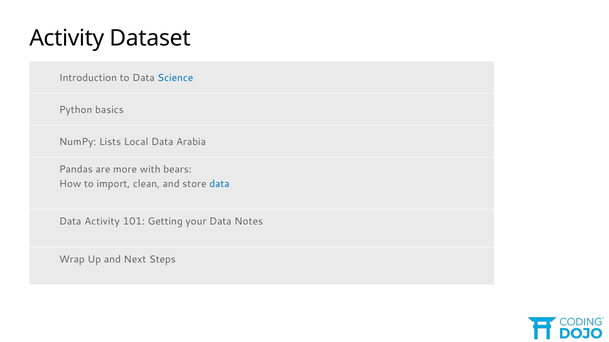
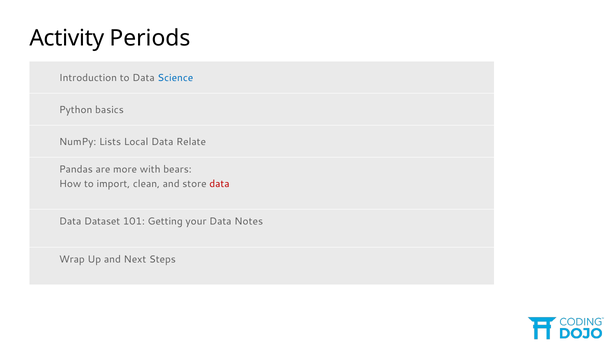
Dataset: Dataset -> Periods
Arabia: Arabia -> Relate
data at (219, 184) colour: blue -> red
Data Activity: Activity -> Dataset
